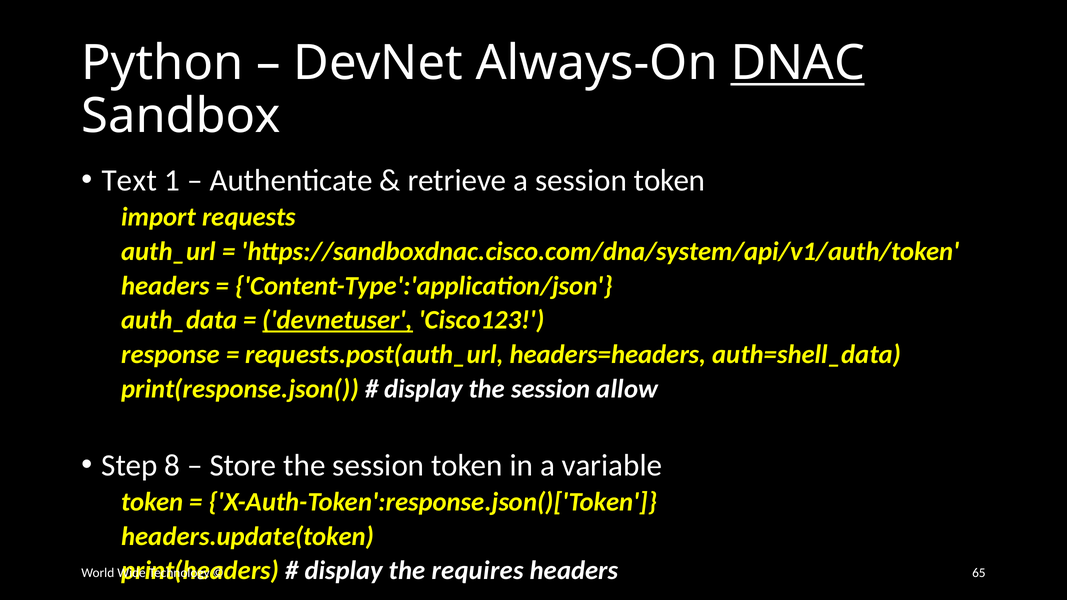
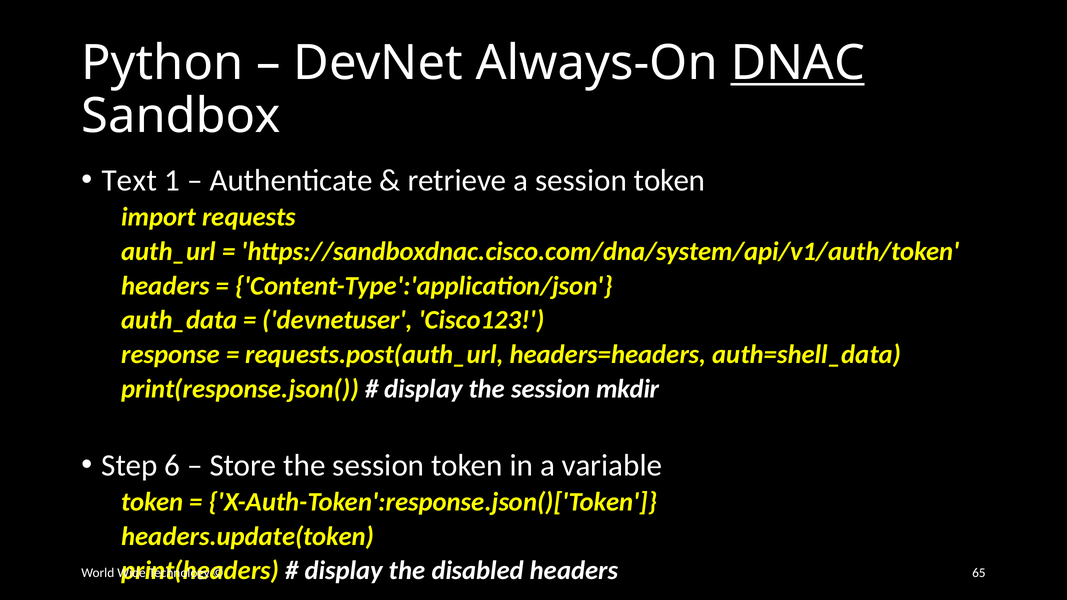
devnetuser underline: present -> none
allow: allow -> mkdir
8: 8 -> 6
requires: requires -> disabled
